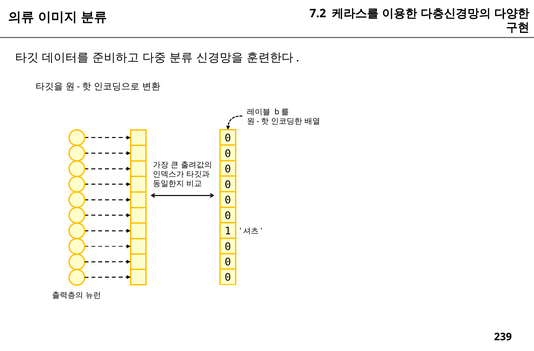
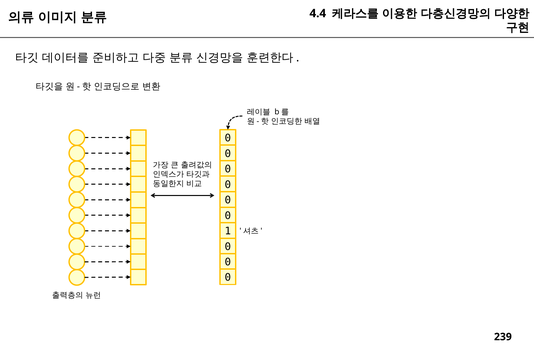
7.2: 7.2 -> 4.4
